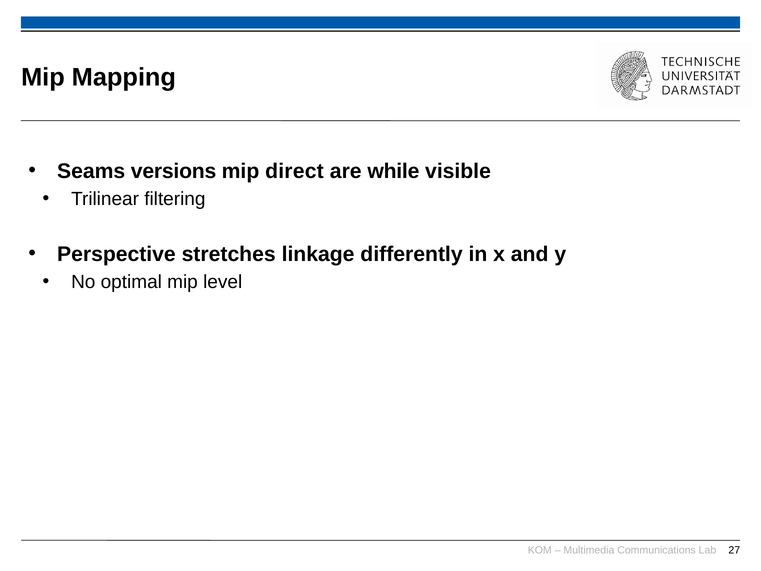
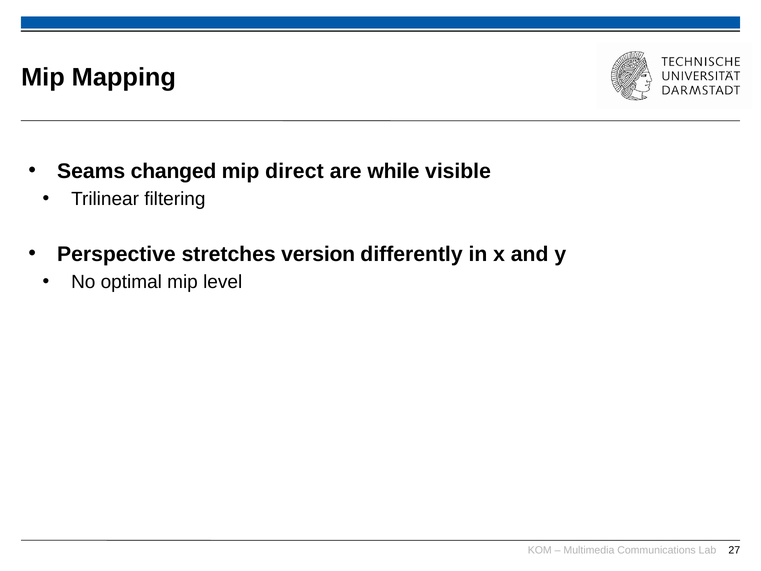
versions: versions -> changed
linkage: linkage -> version
